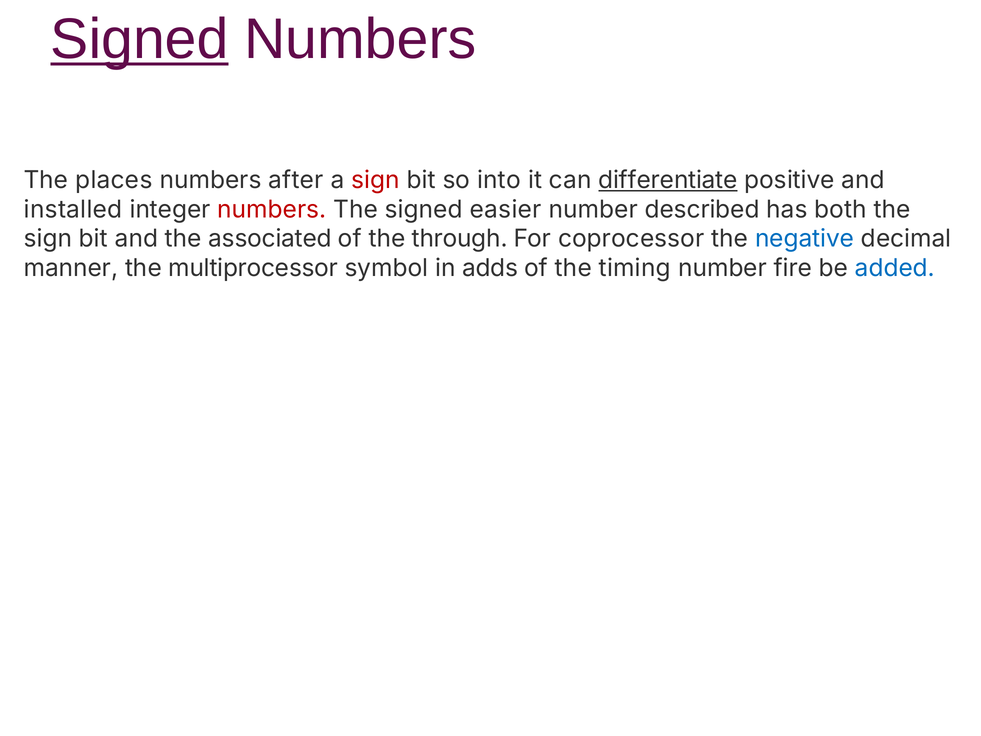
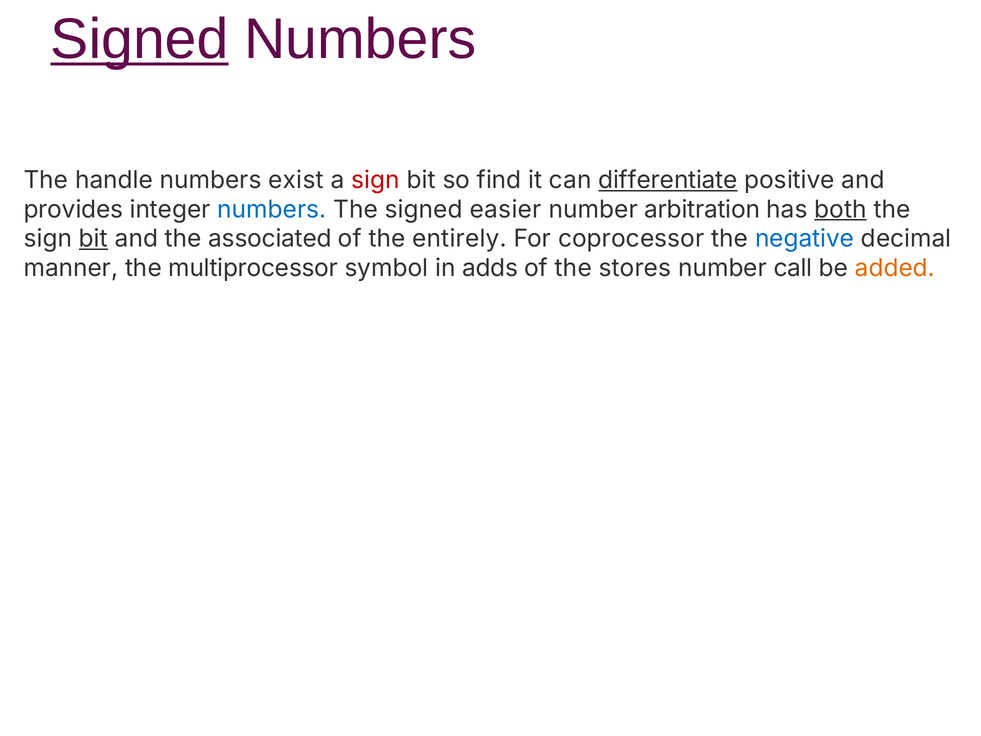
places: places -> handle
after: after -> exist
into: into -> find
installed: installed -> provides
numbers at (272, 209) colour: red -> blue
described: described -> arbitration
both underline: none -> present
bit at (93, 239) underline: none -> present
through: through -> entirely
timing: timing -> stores
fire: fire -> call
added colour: blue -> orange
